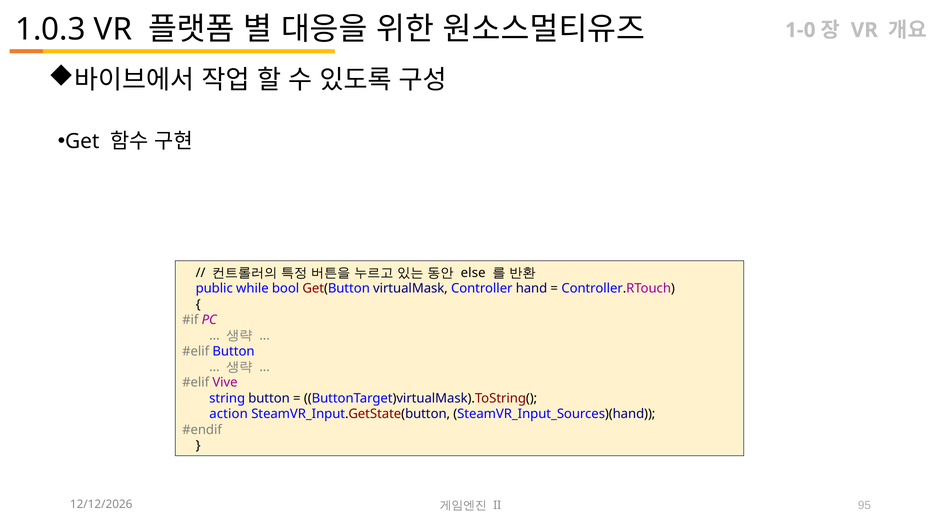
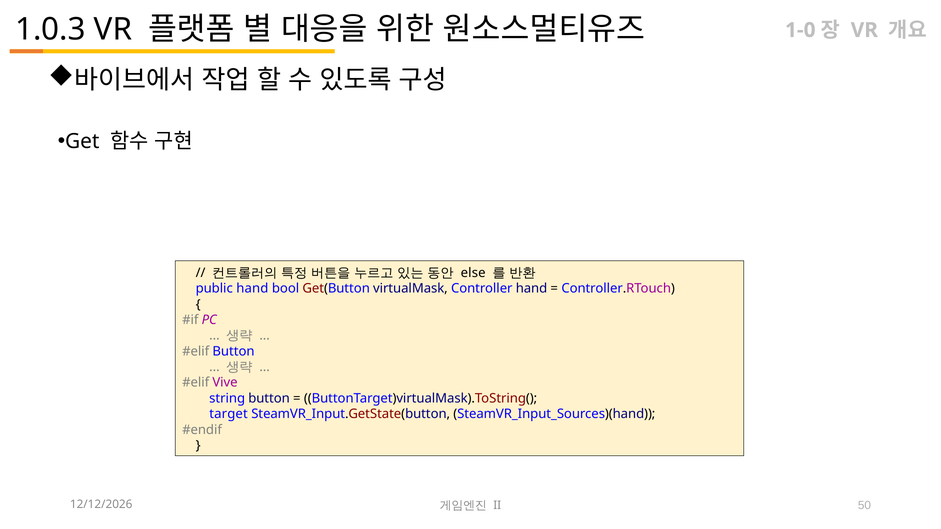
public while: while -> hand
action: action -> target
95: 95 -> 50
